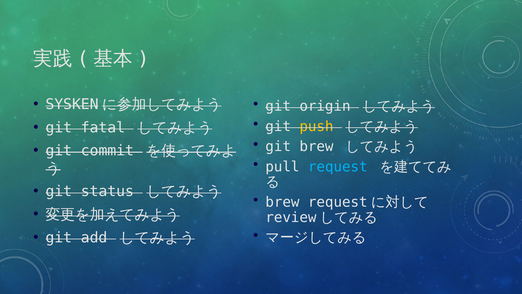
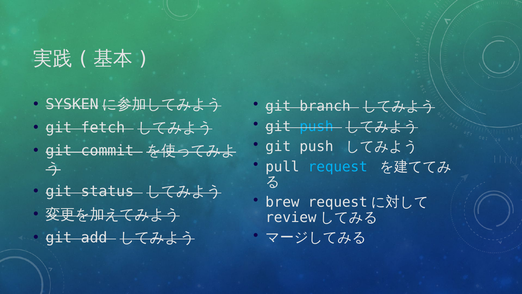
origin: origin -> branch
push at (316, 126) colour: yellow -> light blue
fatal: fatal -> fetch
brew at (316, 146): brew -> push
